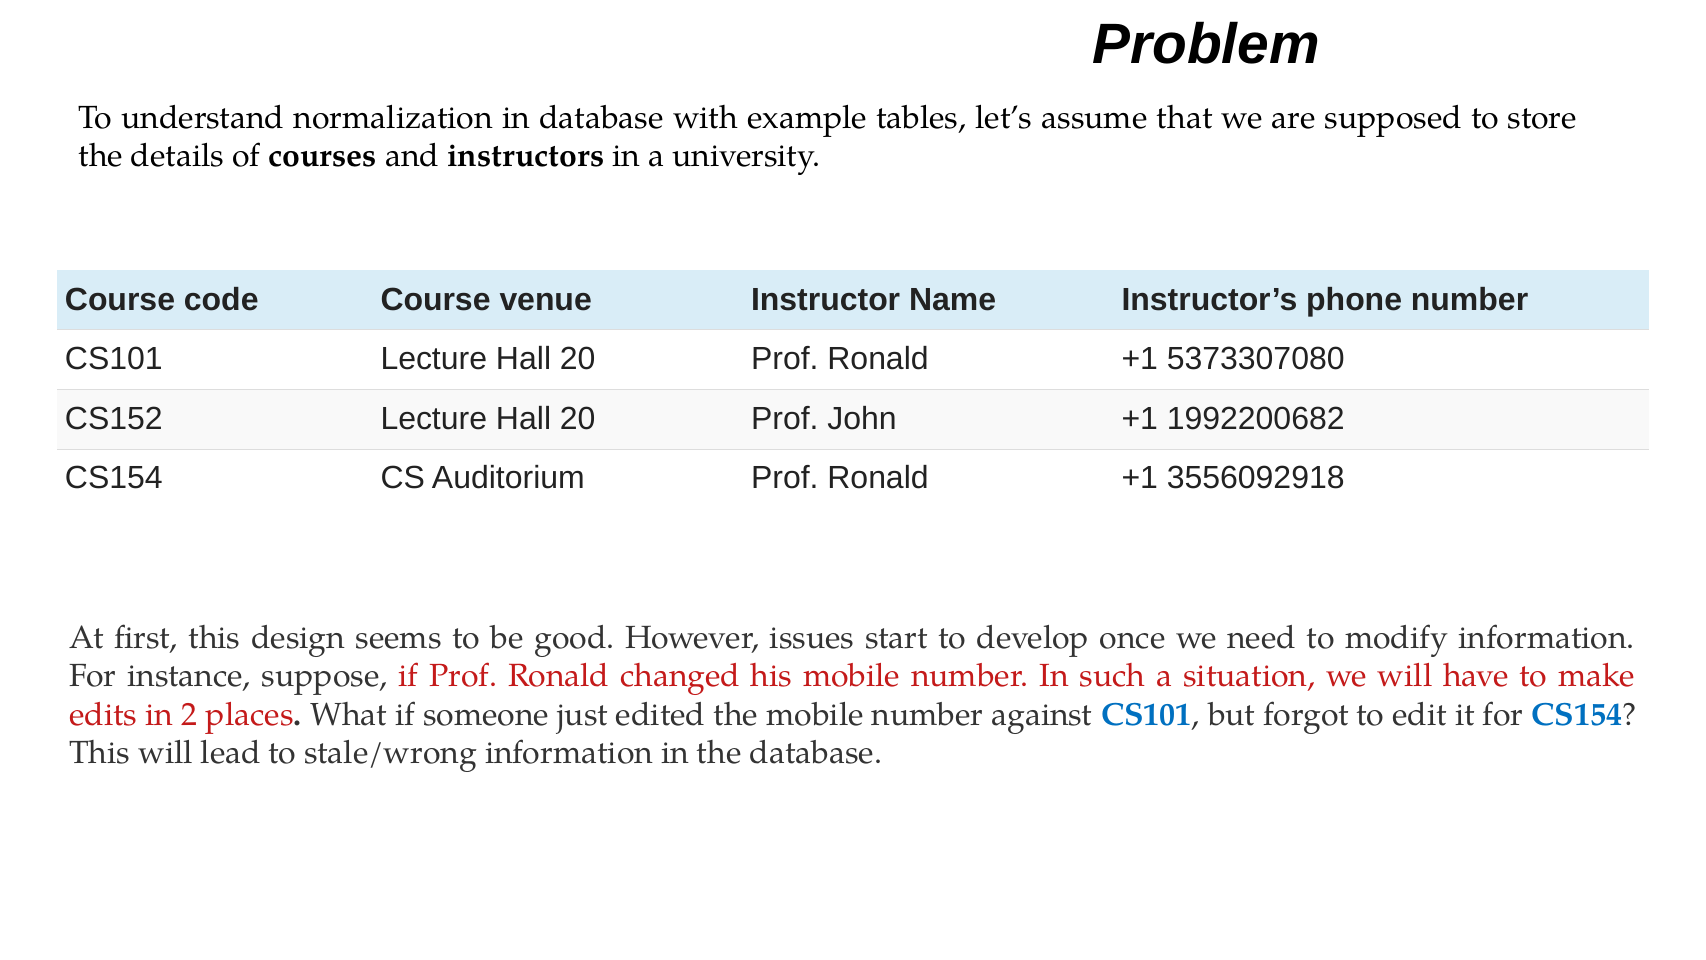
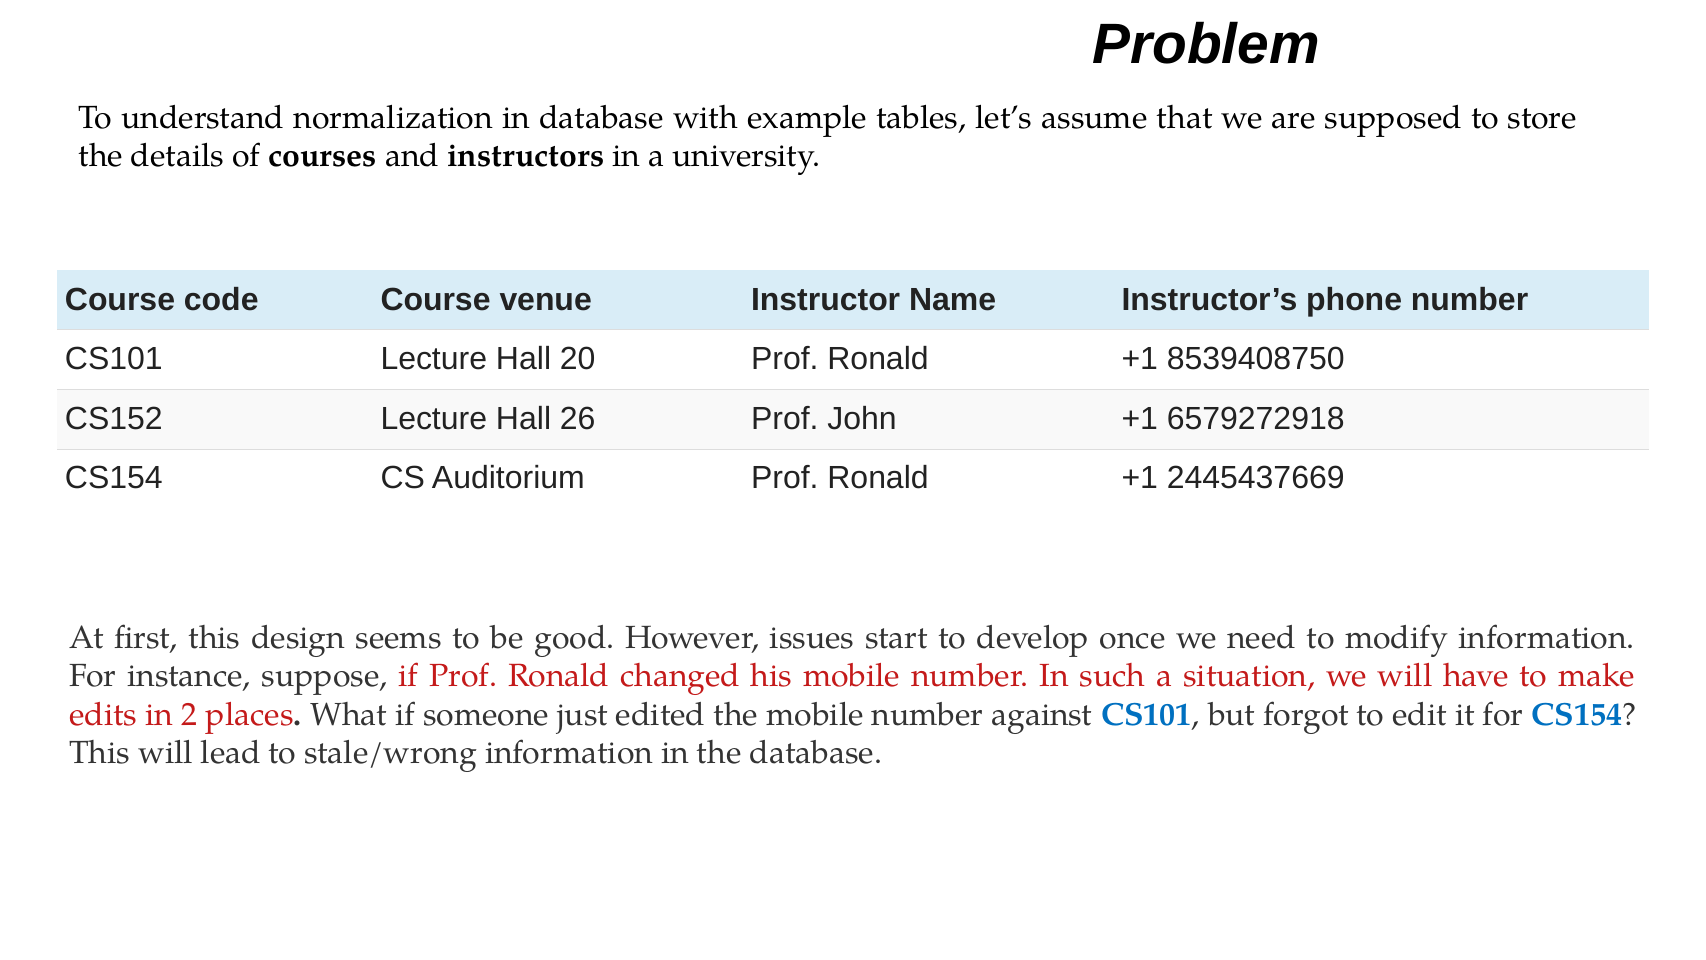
5373307080: 5373307080 -> 8539408750
CS152 Lecture Hall 20: 20 -> 26
1992200682: 1992200682 -> 6579272918
3556092918: 3556092918 -> 2445437669
